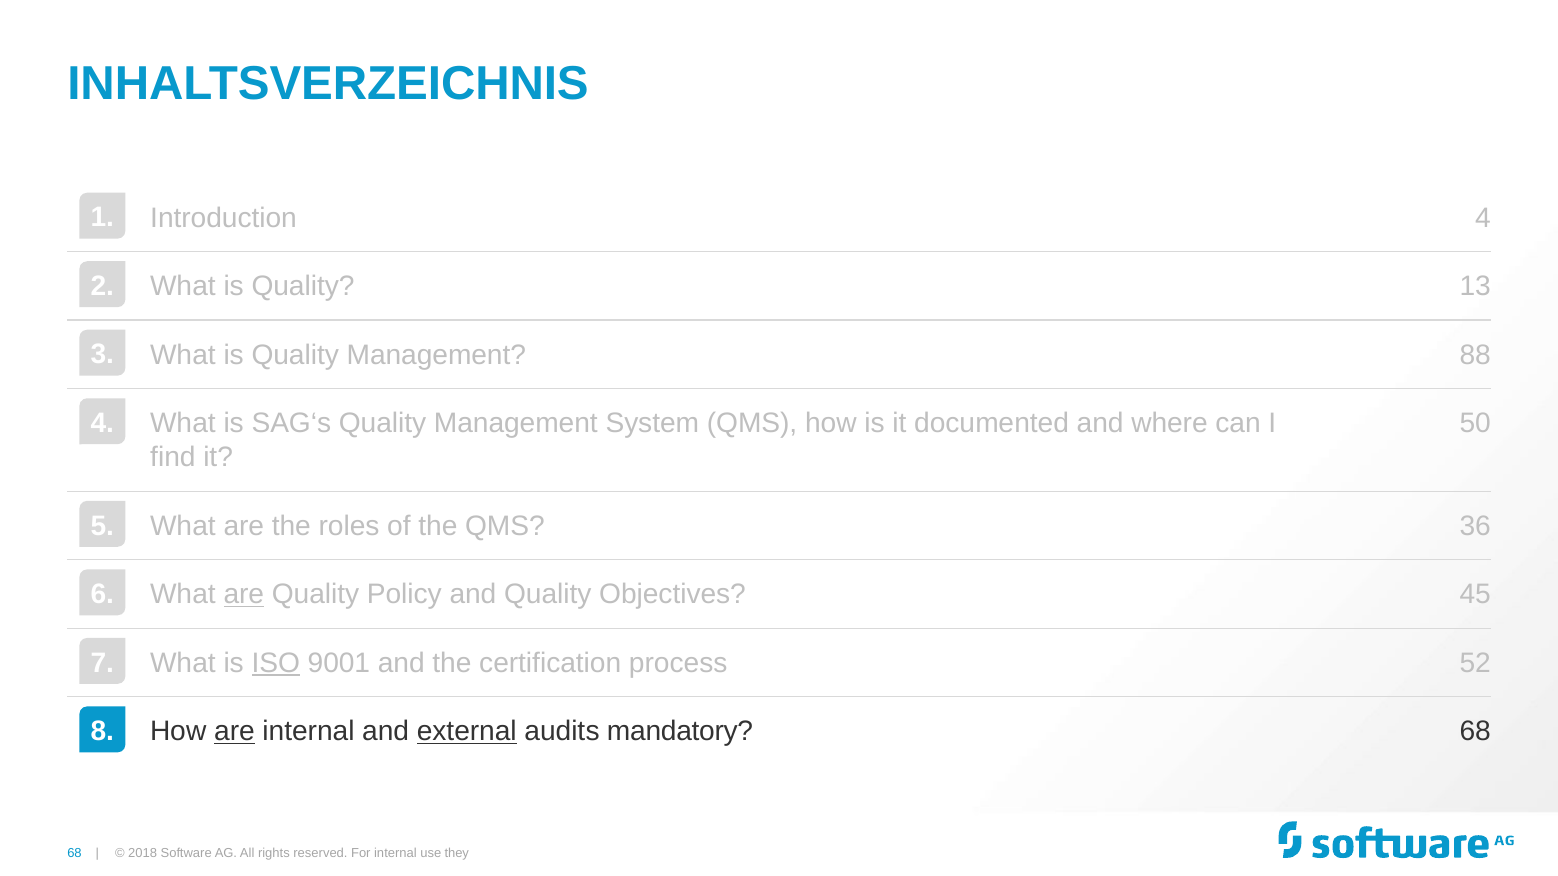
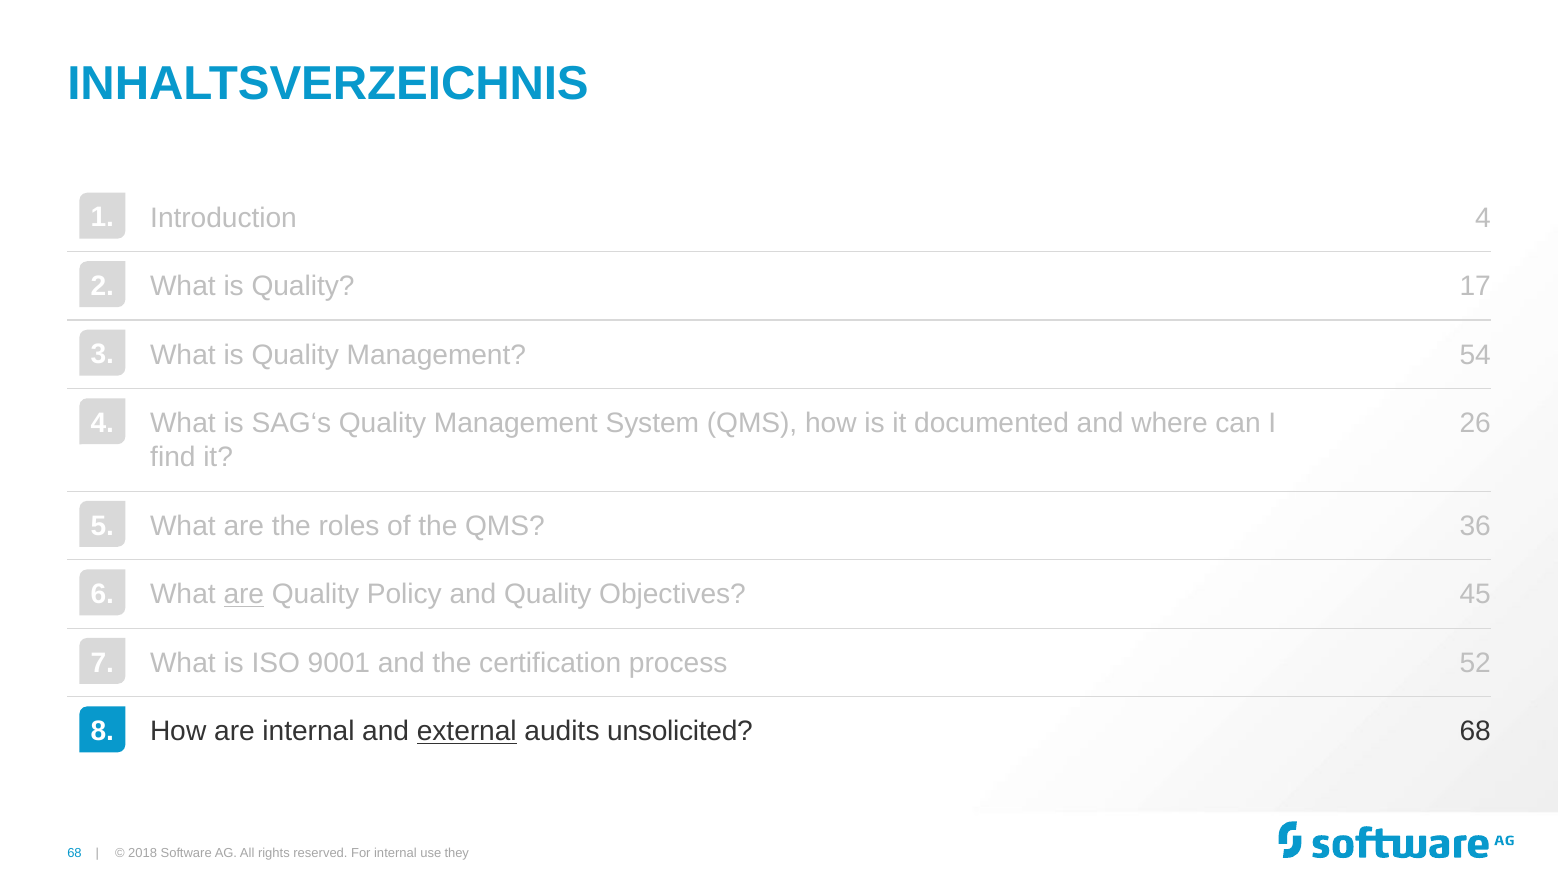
13: 13 -> 17
88: 88 -> 54
50: 50 -> 26
ISO underline: present -> none
are at (234, 732) underline: present -> none
mandatory: mandatory -> unsolicited
